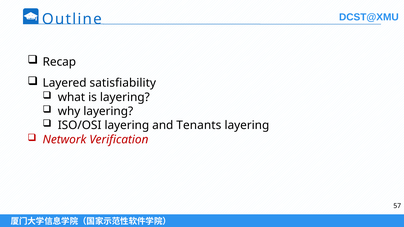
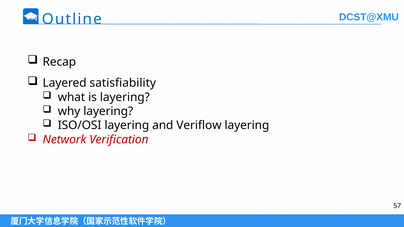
Tenants: Tenants -> Veriflow
